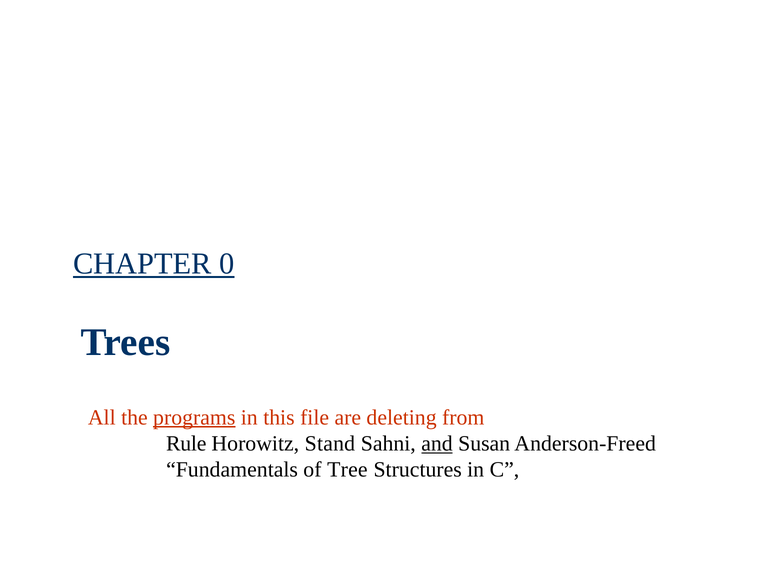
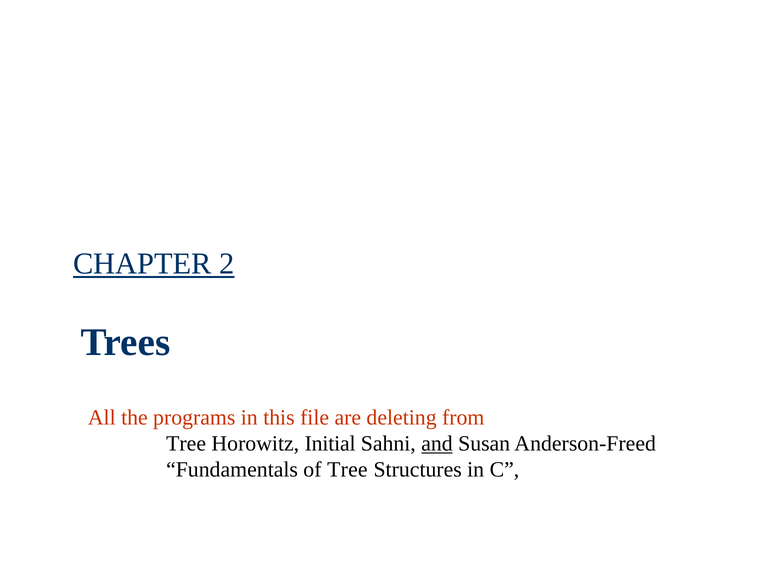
0: 0 -> 2
programs underline: present -> none
Rule at (186, 444): Rule -> Tree
Stand: Stand -> Initial
